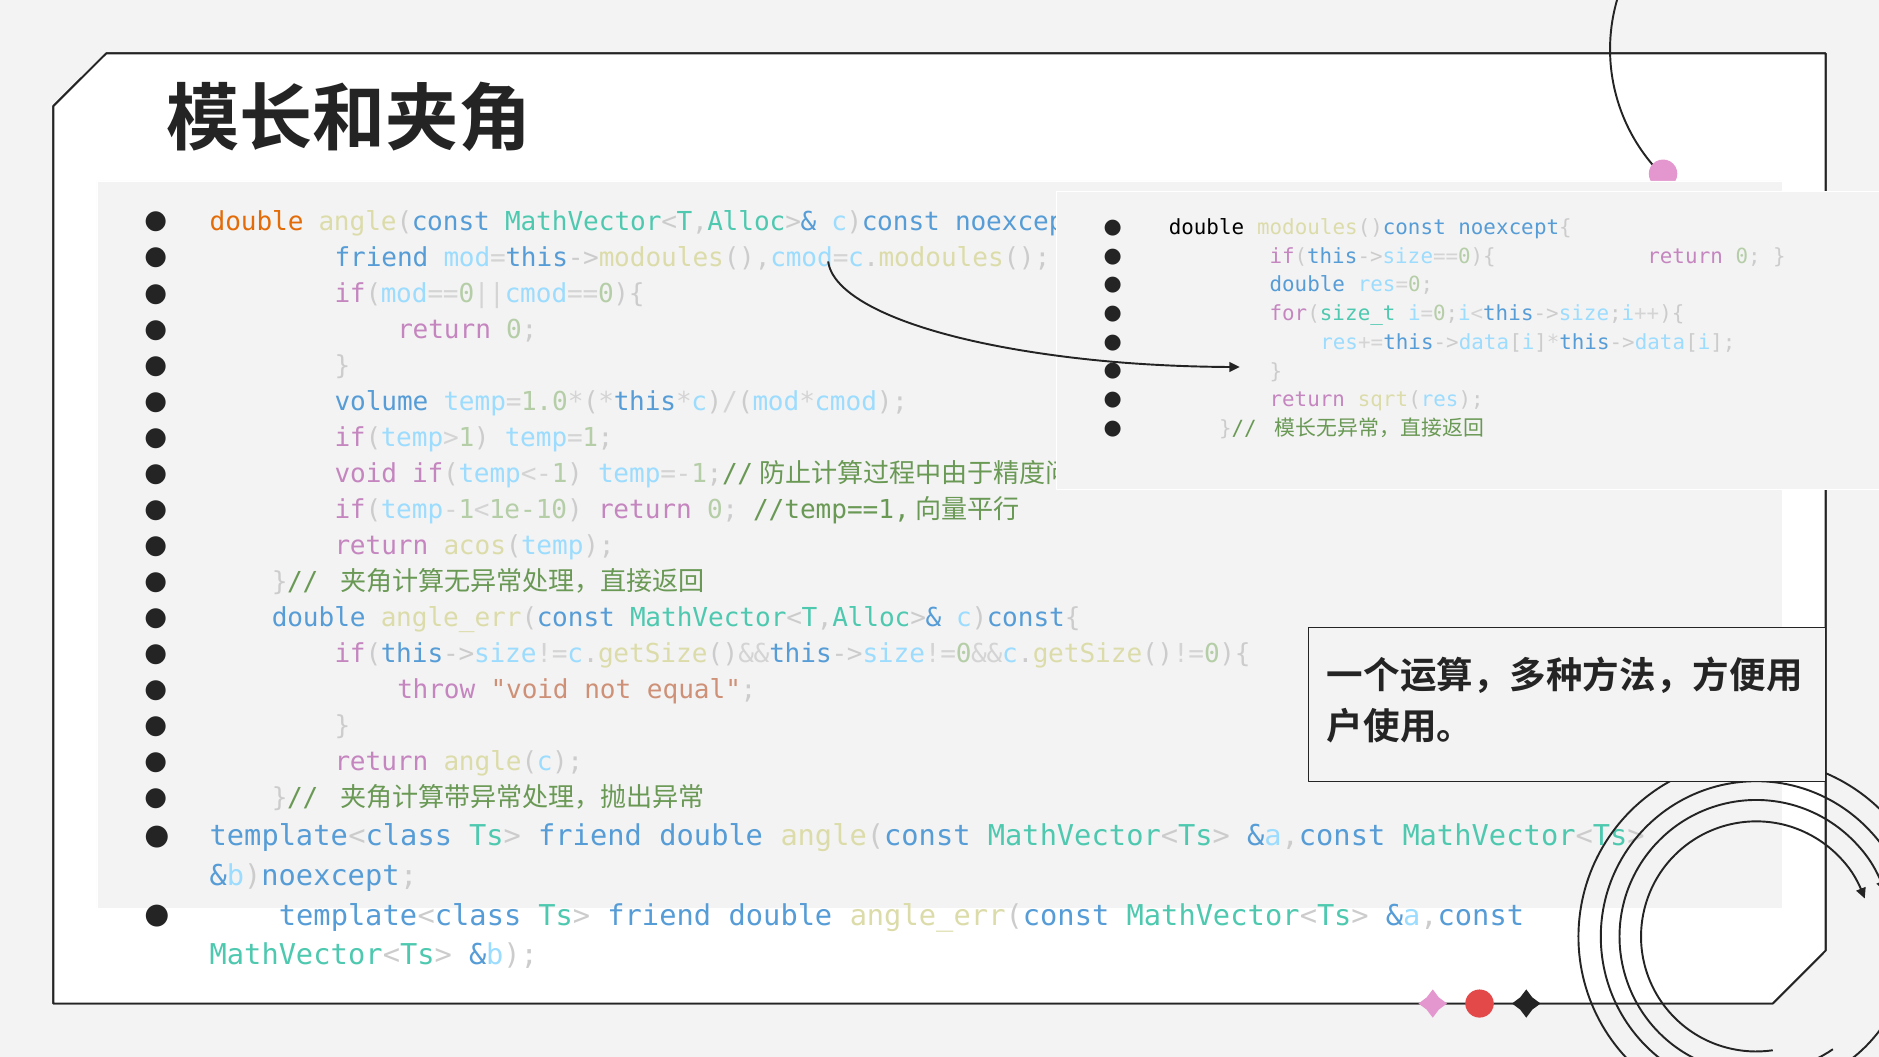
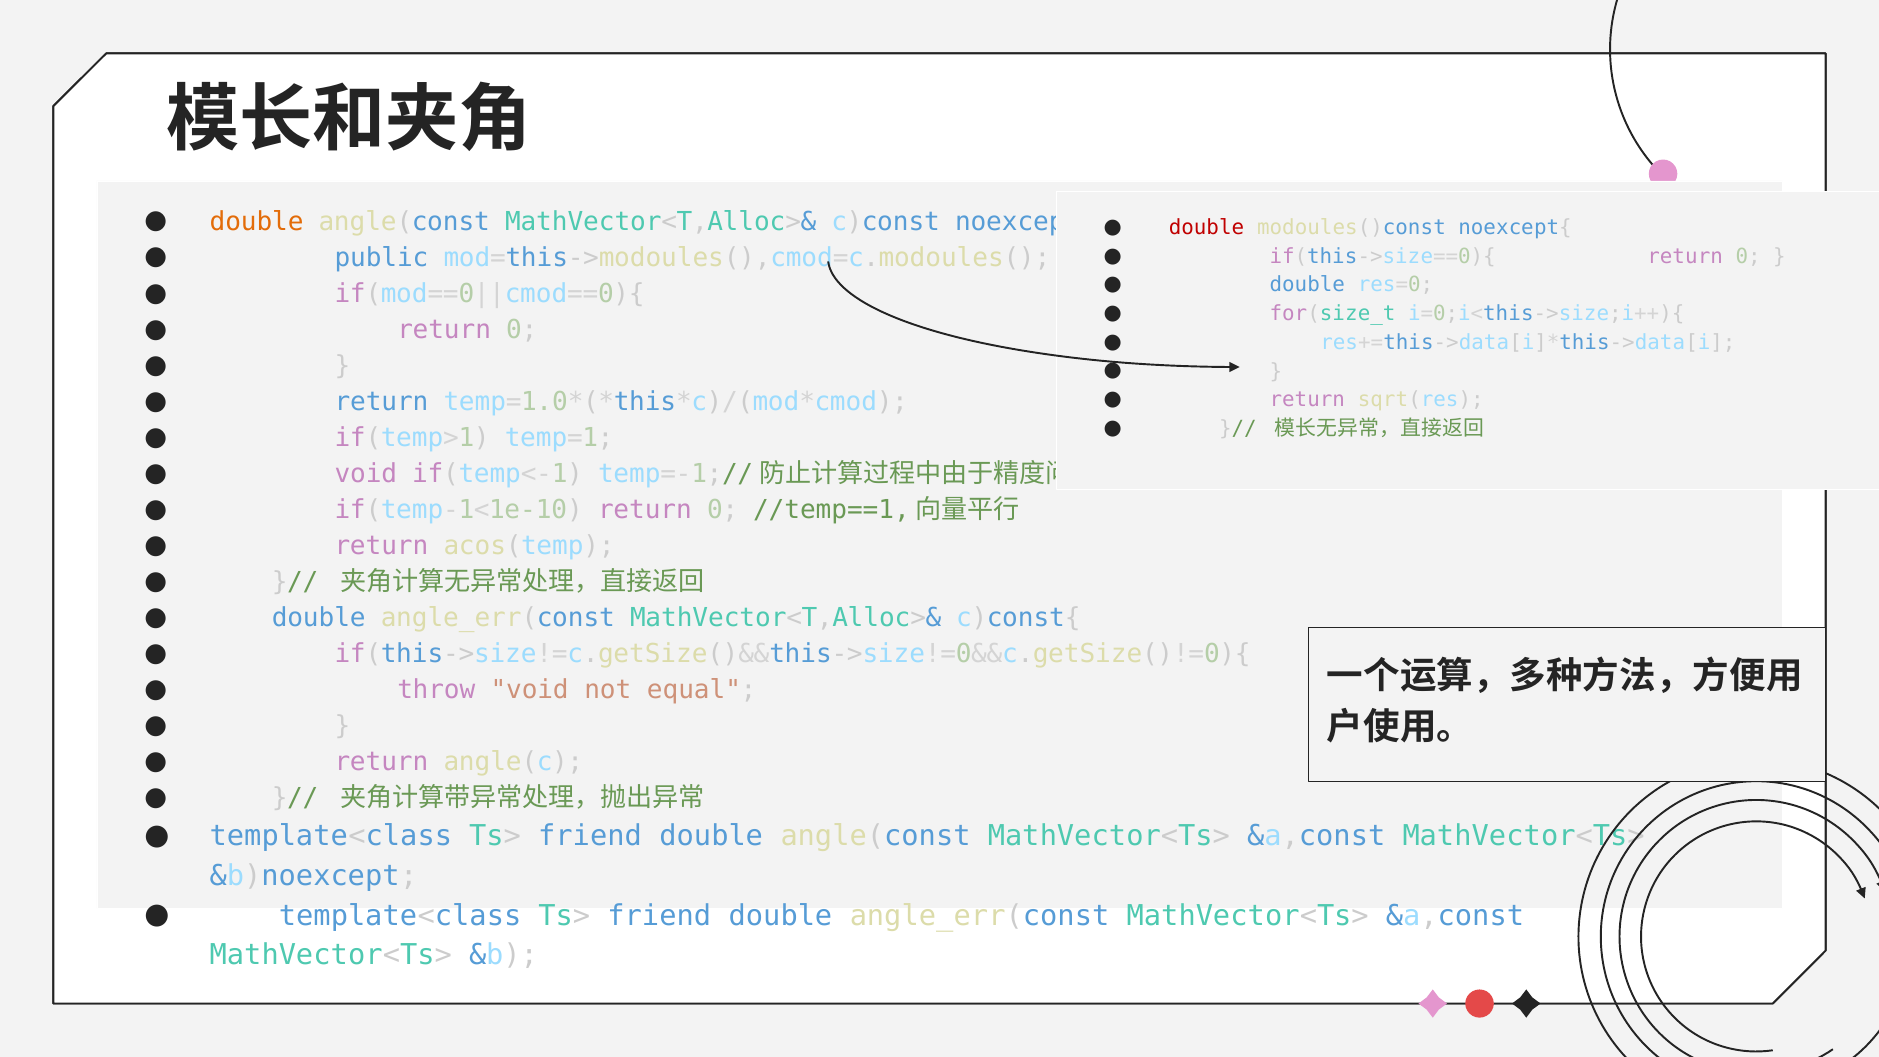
double at (1206, 228) colour: black -> red
friend at (382, 258): friend -> public
volume at (382, 402): volume -> return
